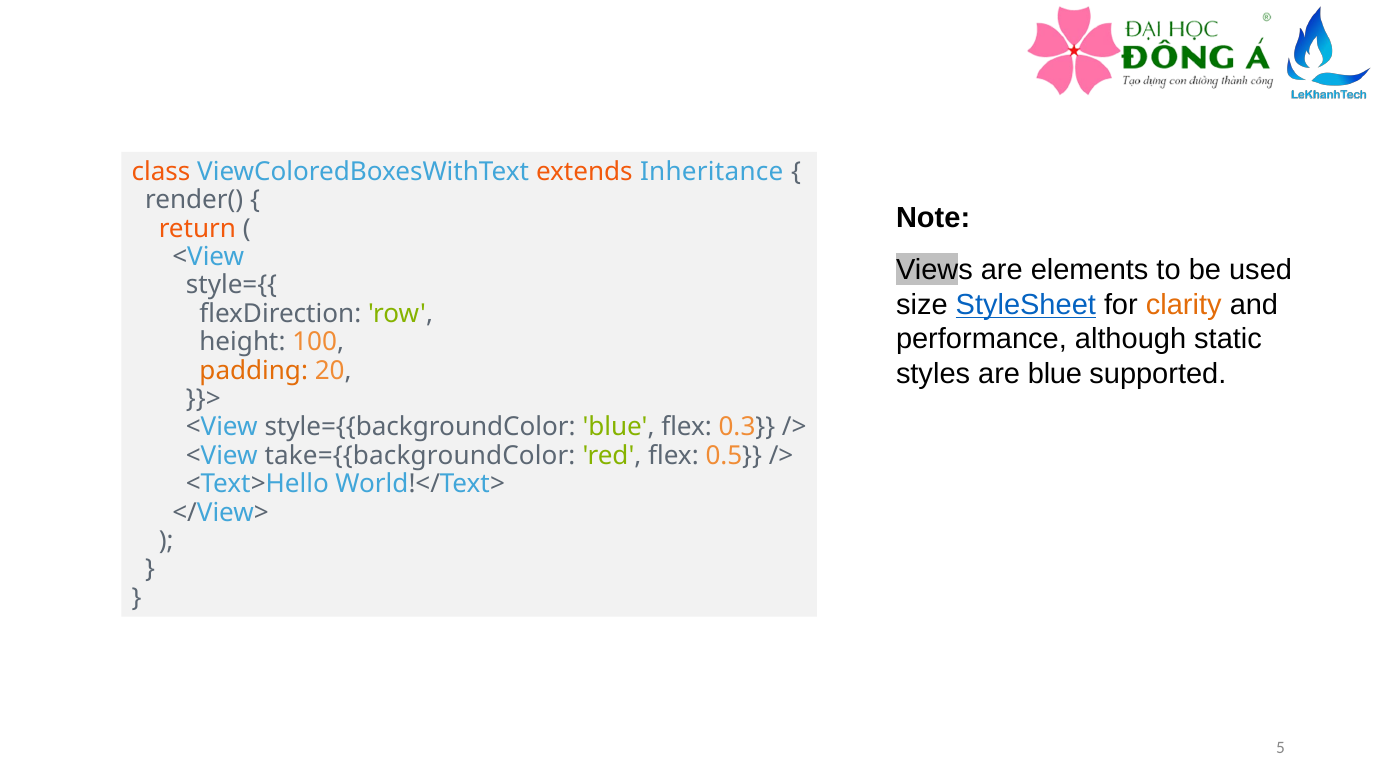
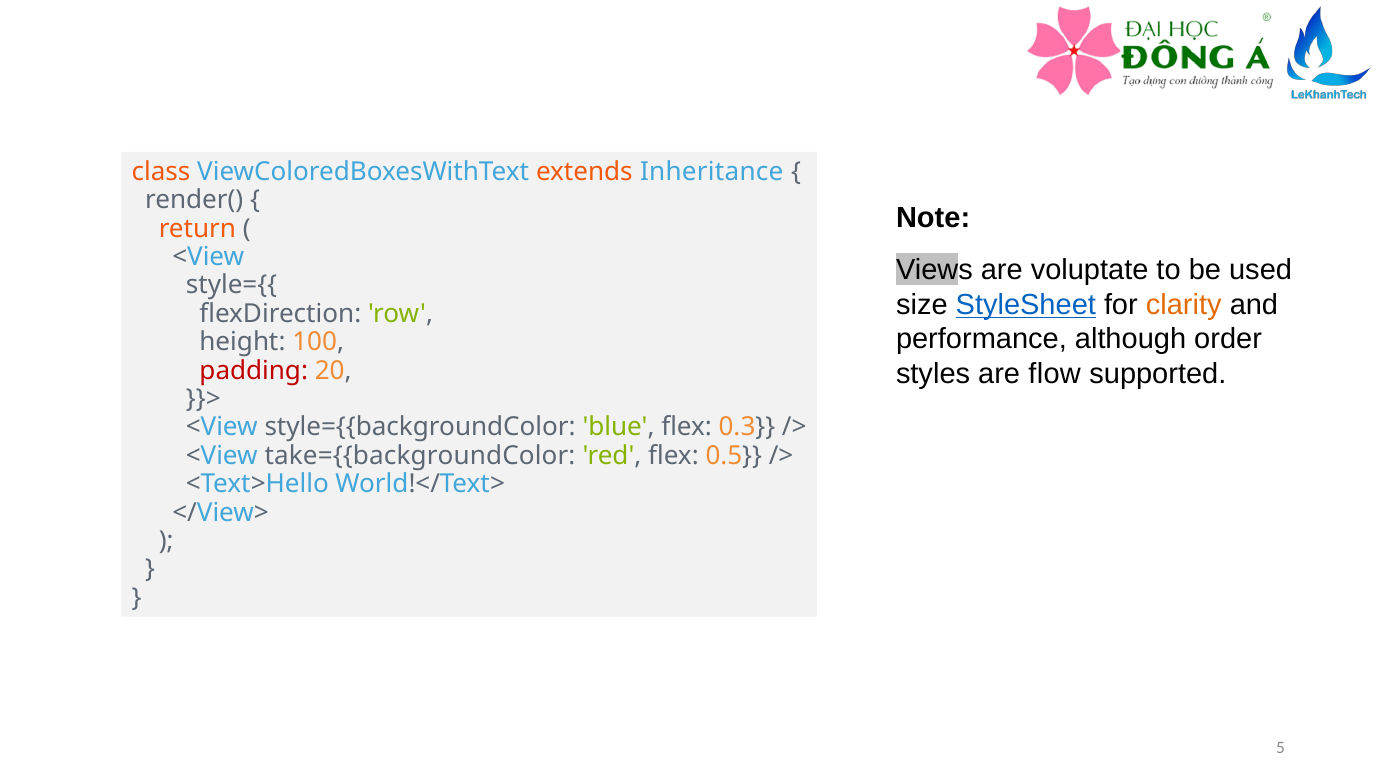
elements: elements -> voluptate
static: static -> order
are blue: blue -> flow
padding colour: orange -> red
